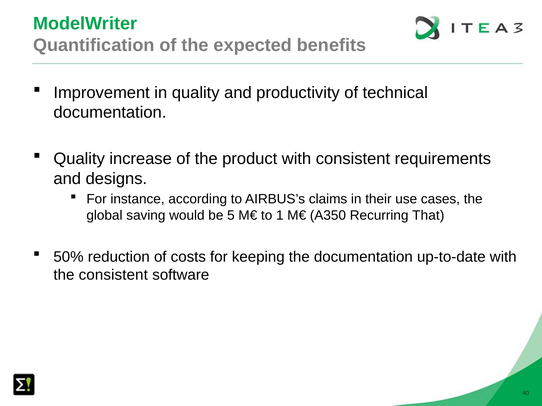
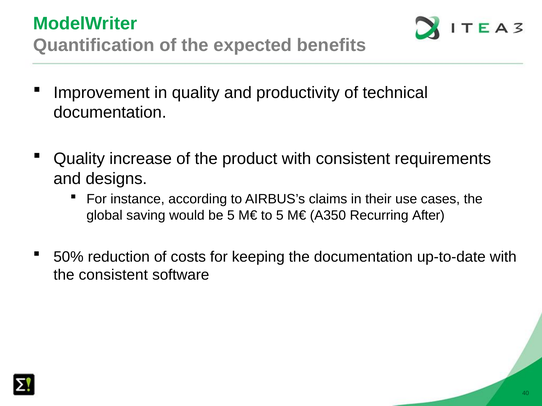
to 1: 1 -> 5
That: That -> After
